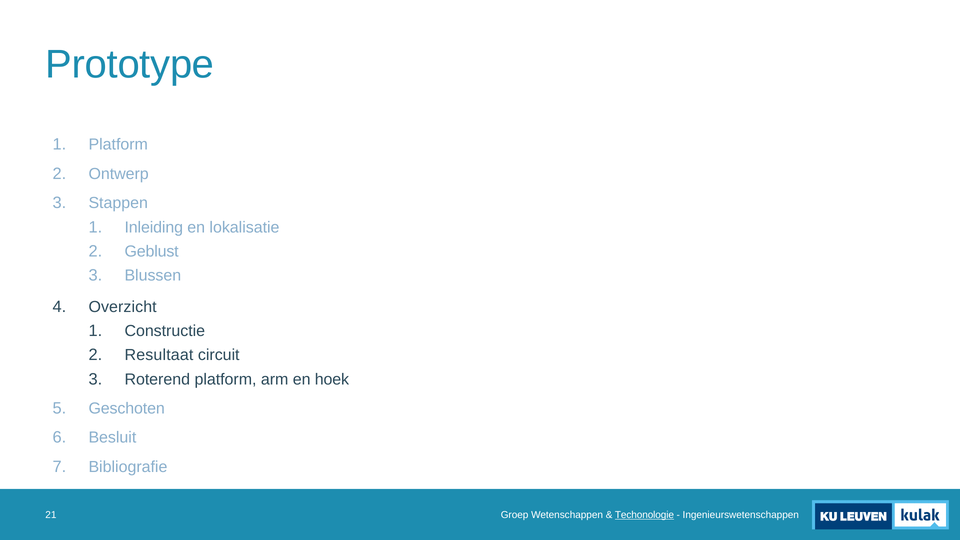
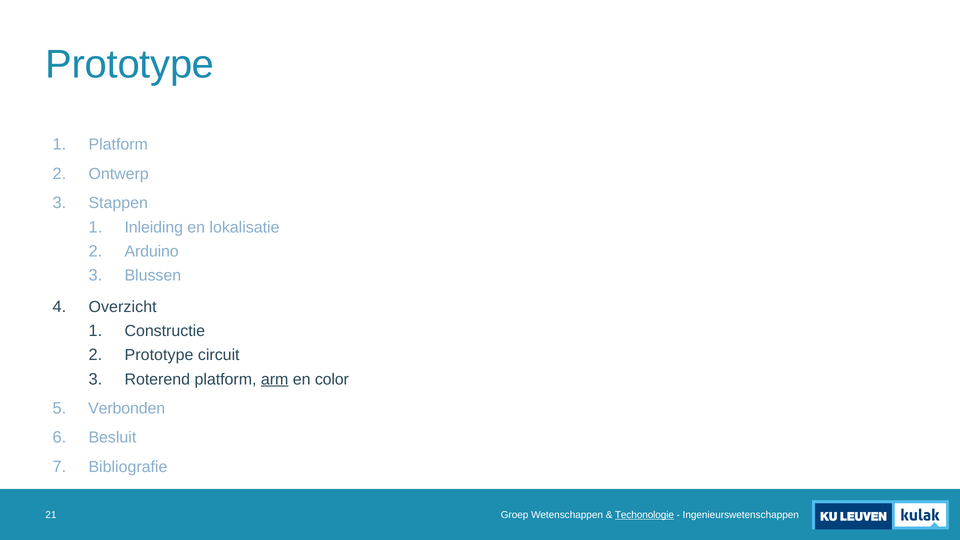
Geblust: Geblust -> Arduino
Resultaat at (159, 355): Resultaat -> Prototype
arm underline: none -> present
hoek: hoek -> color
Geschoten: Geschoten -> Verbonden
